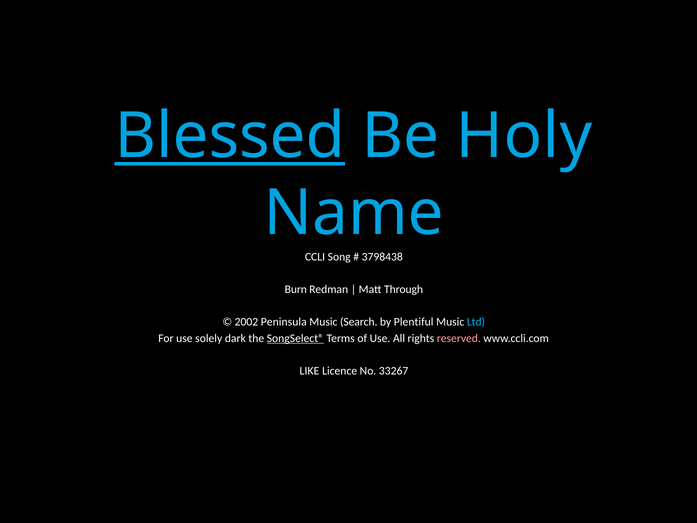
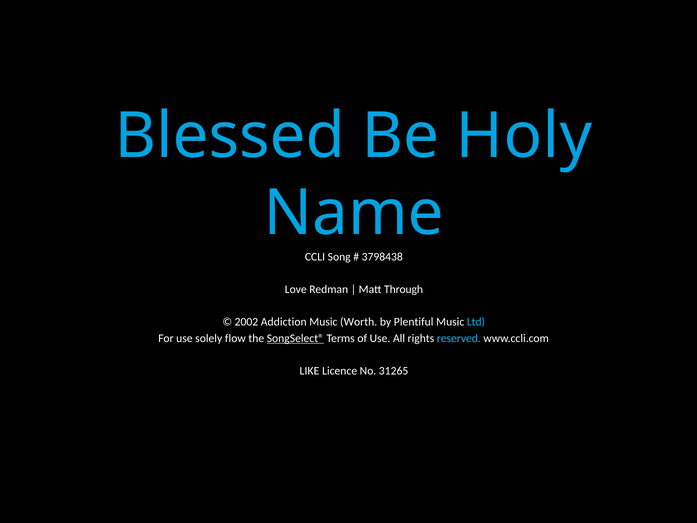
Blessed underline: present -> none
Burn: Burn -> Love
Peninsula: Peninsula -> Addiction
Search: Search -> Worth
dark: dark -> flow
reserved colour: pink -> light blue
33267: 33267 -> 31265
